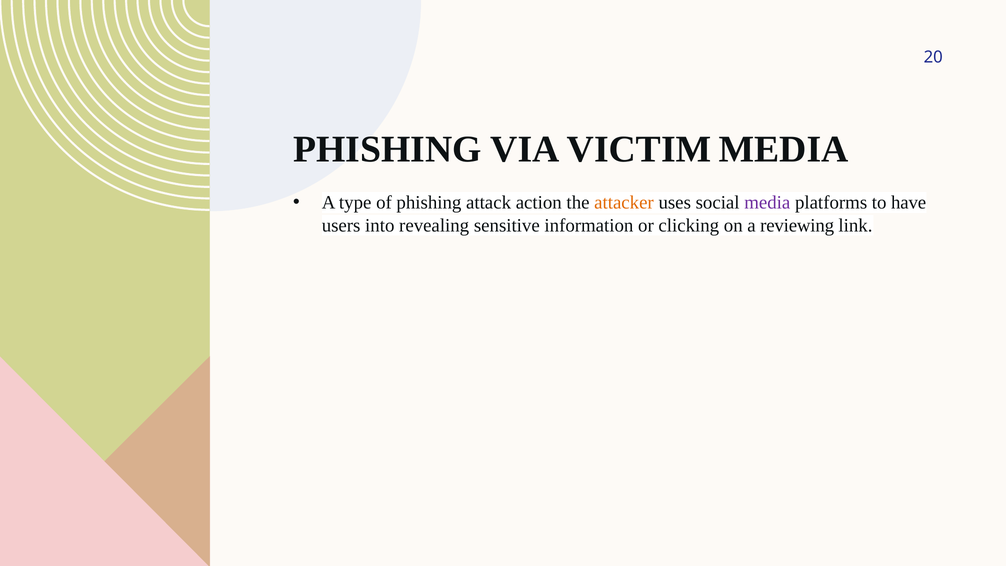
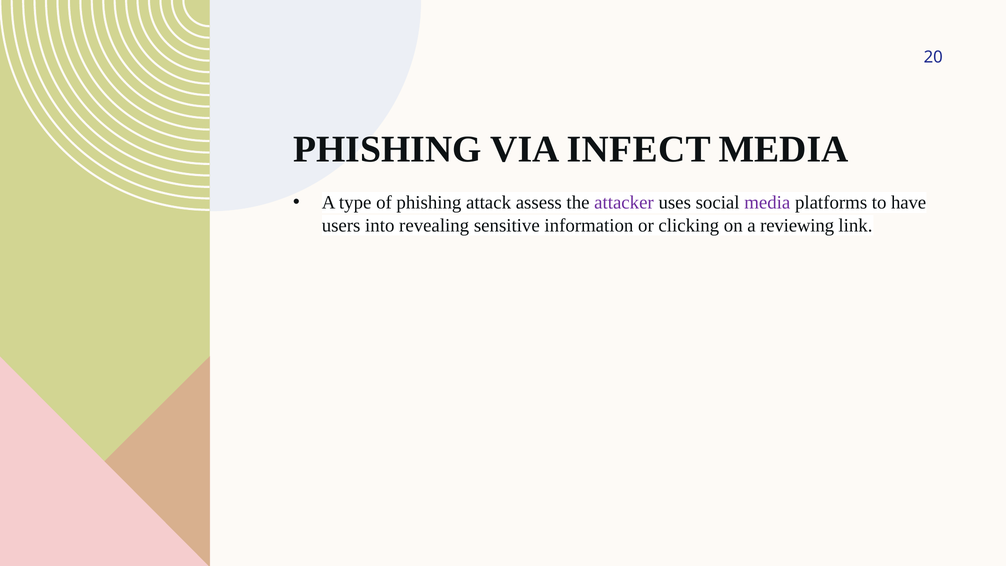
VICTIM: VICTIM -> INFECT
action: action -> assess
attacker colour: orange -> purple
